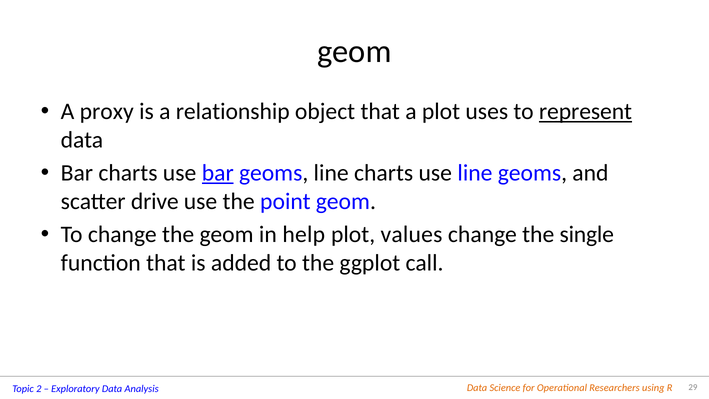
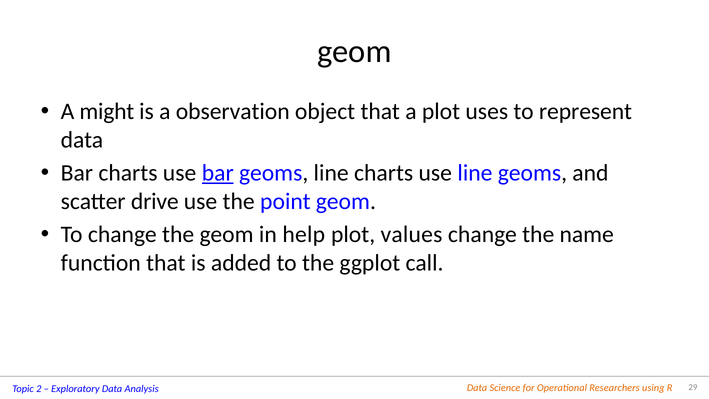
proxy: proxy -> might
relationship: relationship -> observation
represent underline: present -> none
single: single -> name
